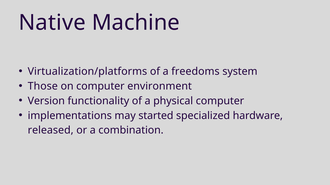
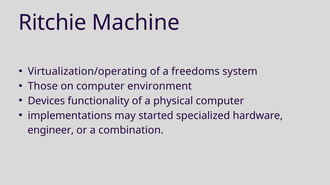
Native: Native -> Ritchie
Virtualization/platforms: Virtualization/platforms -> Virtualization/operating
Version: Version -> Devices
released: released -> engineer
